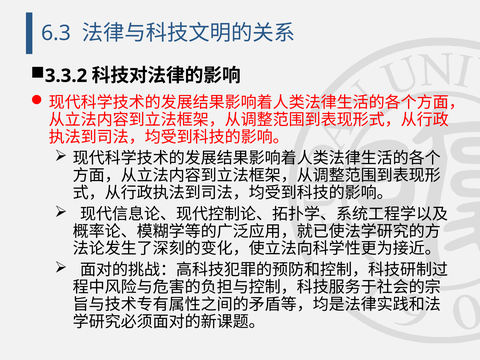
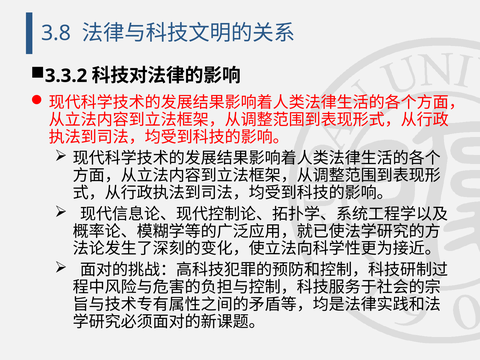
6.3: 6.3 -> 3.8
